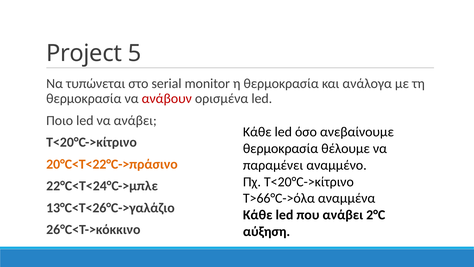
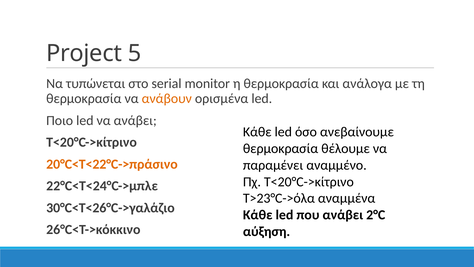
ανάβουν colour: red -> orange
Τ>66°C->όλα: Τ>66°C->όλα -> Τ>23°C->όλα
13°C<Τ<26°C->γαλάζιο: 13°C<Τ<26°C->γαλάζιο -> 30°C<Τ<26°C->γαλάζιο
